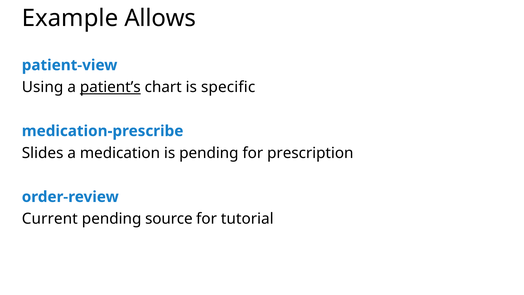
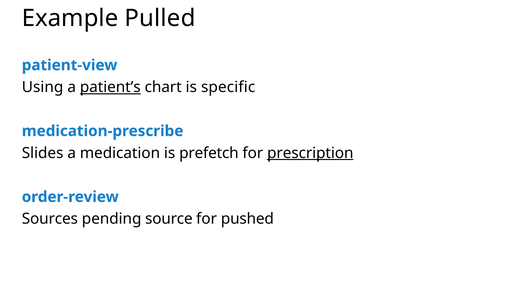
Allows: Allows -> Pulled
is pending: pending -> prefetch
prescription underline: none -> present
Current: Current -> Sources
tutorial: tutorial -> pushed
